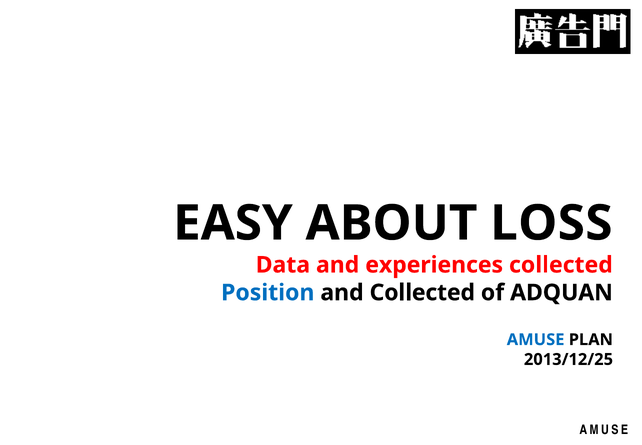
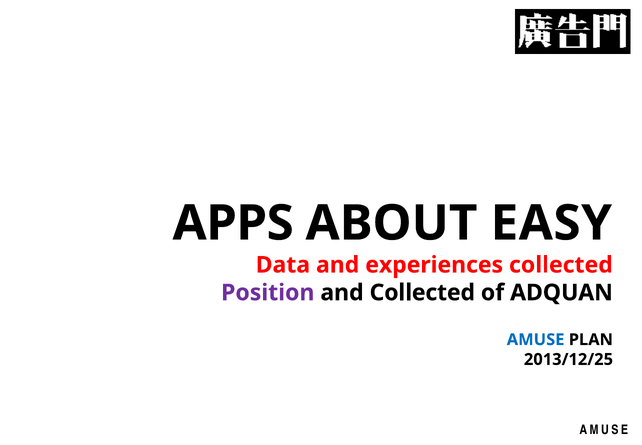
EASY: EASY -> APPS
LOSS: LOSS -> EASY
Position colour: blue -> purple
